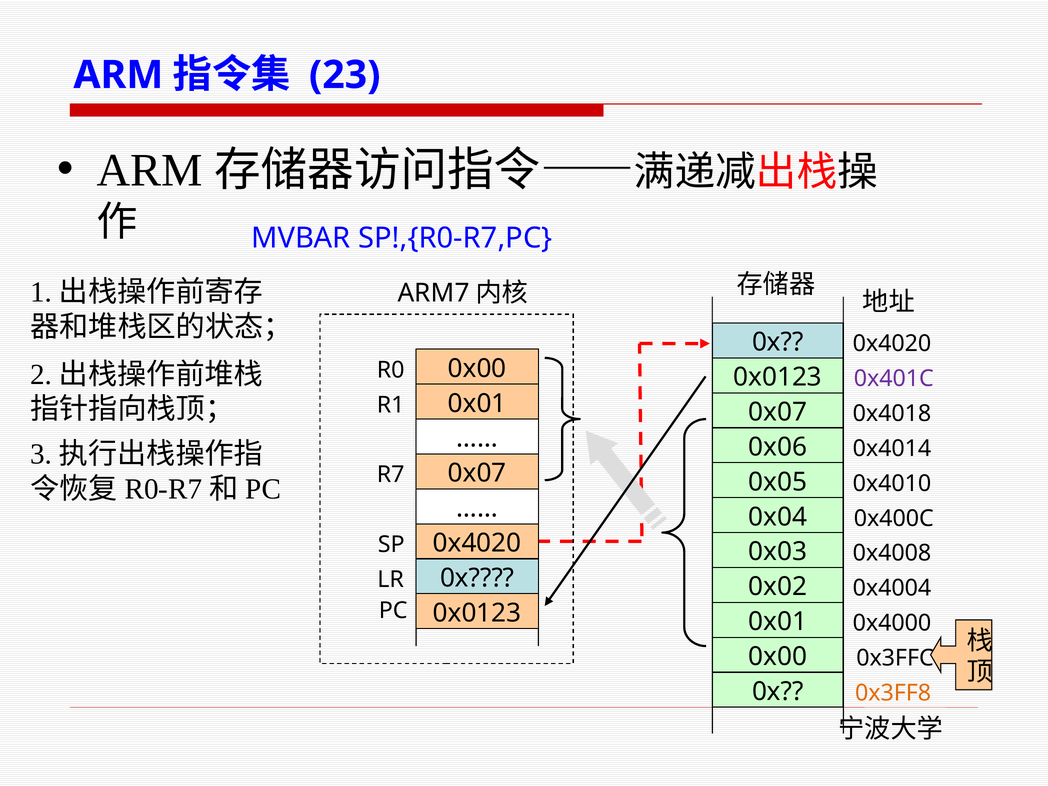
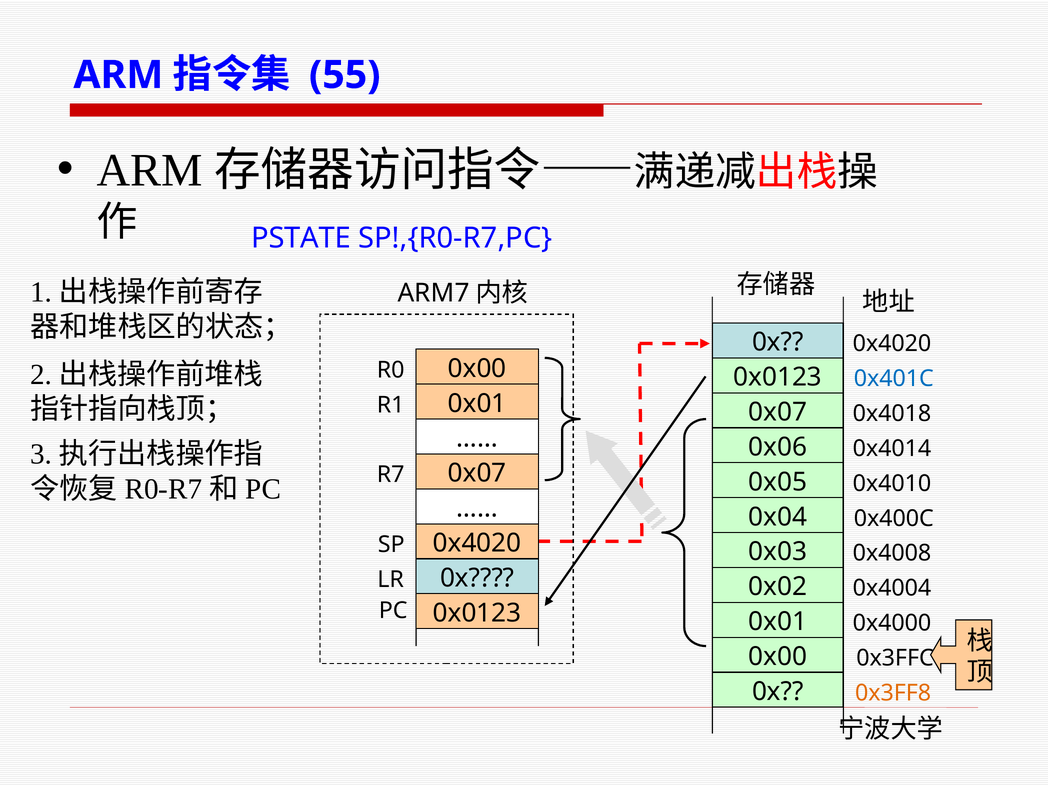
23: 23 -> 55
MVBAR: MVBAR -> PSTATE
0x401C colour: purple -> blue
